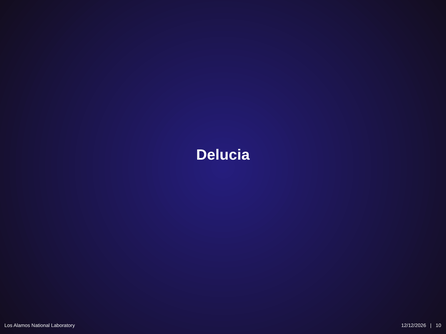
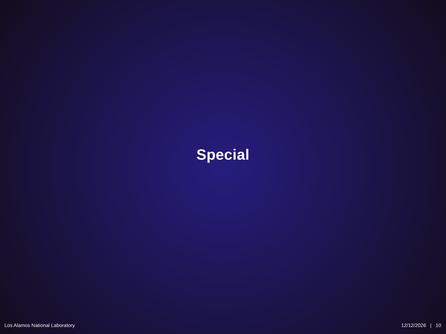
Delucia: Delucia -> Special
